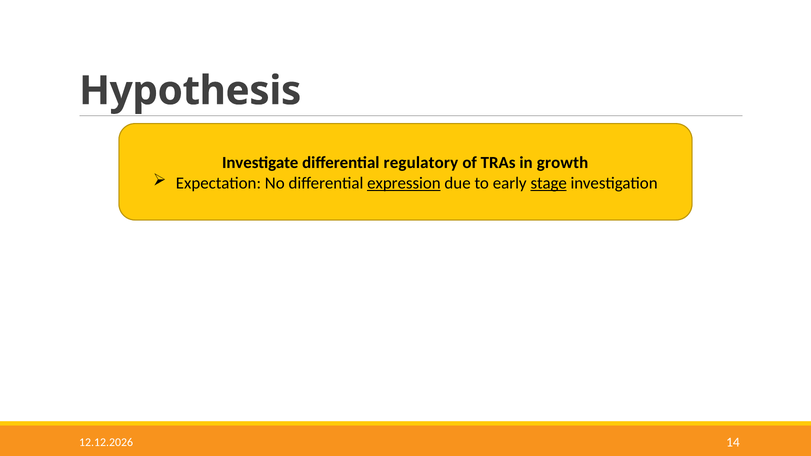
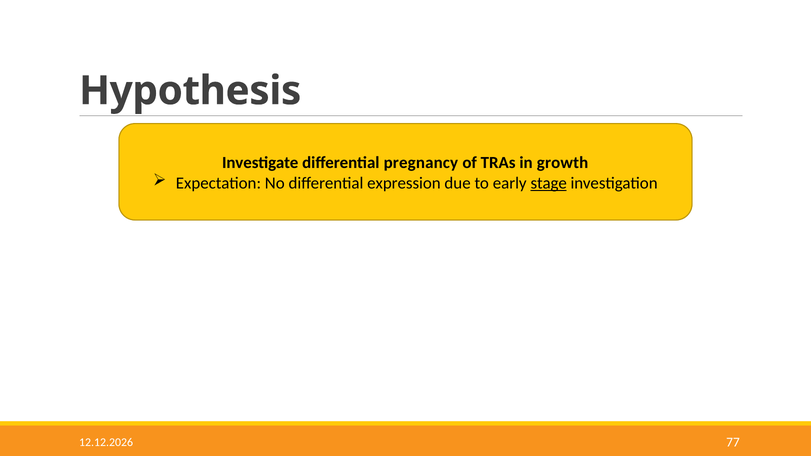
regulatory: regulatory -> pregnancy
expression underline: present -> none
14: 14 -> 77
